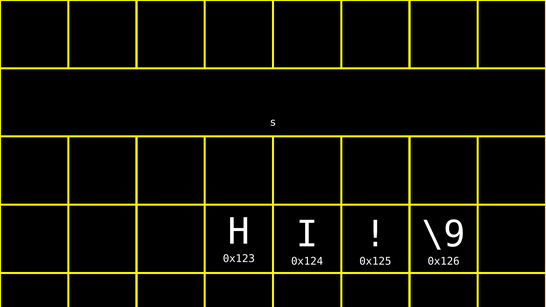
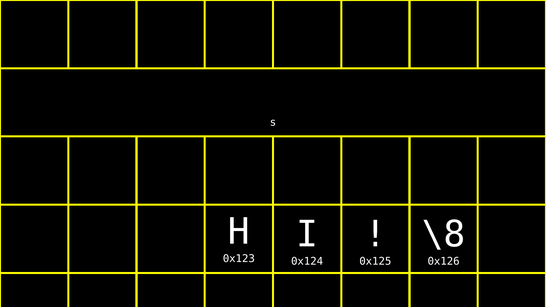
\9: \9 -> \8
